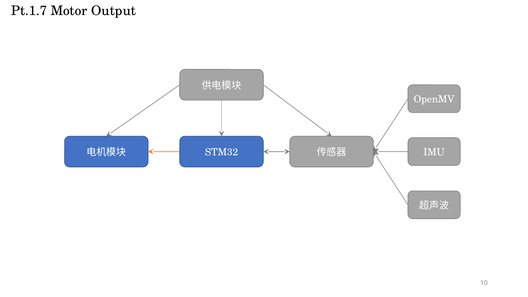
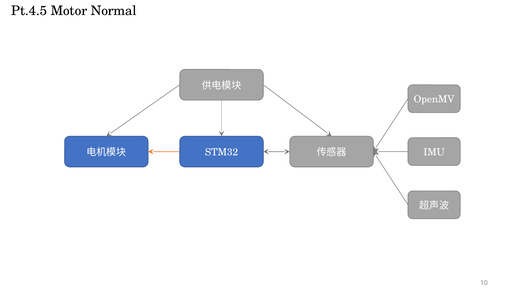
Pt.1.7: Pt.1.7 -> Pt.4.5
Output: Output -> Normal
